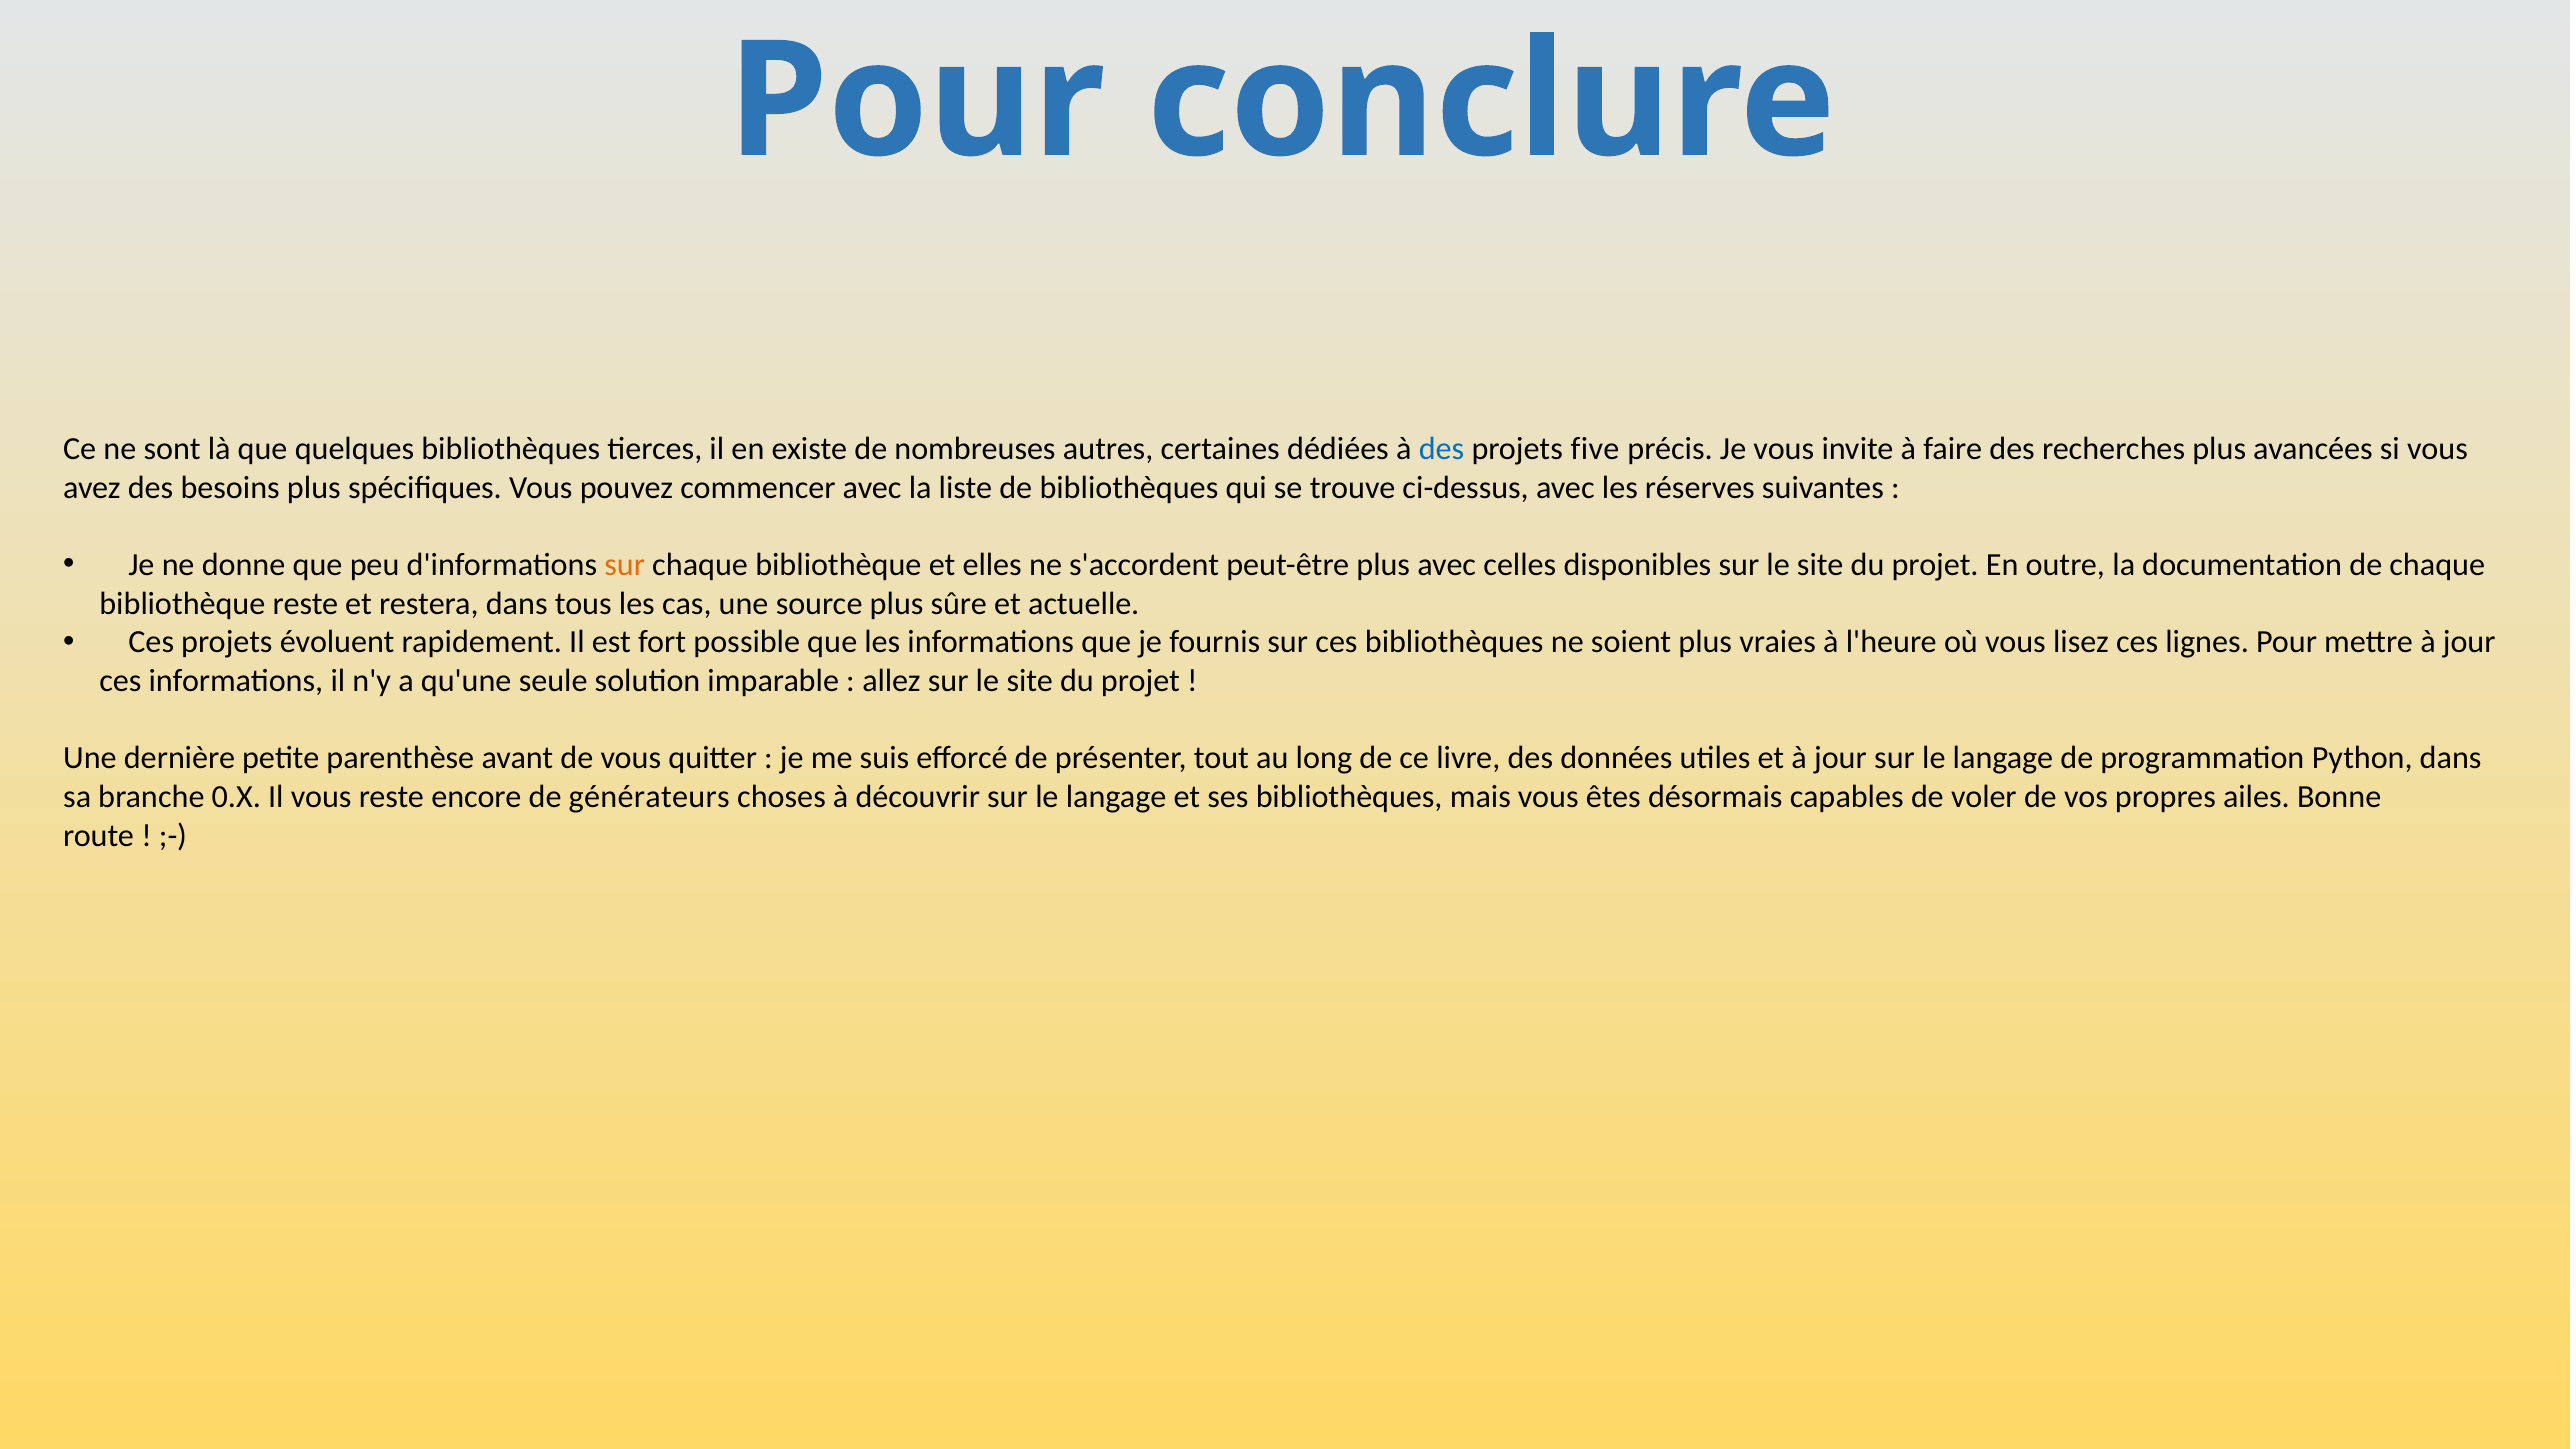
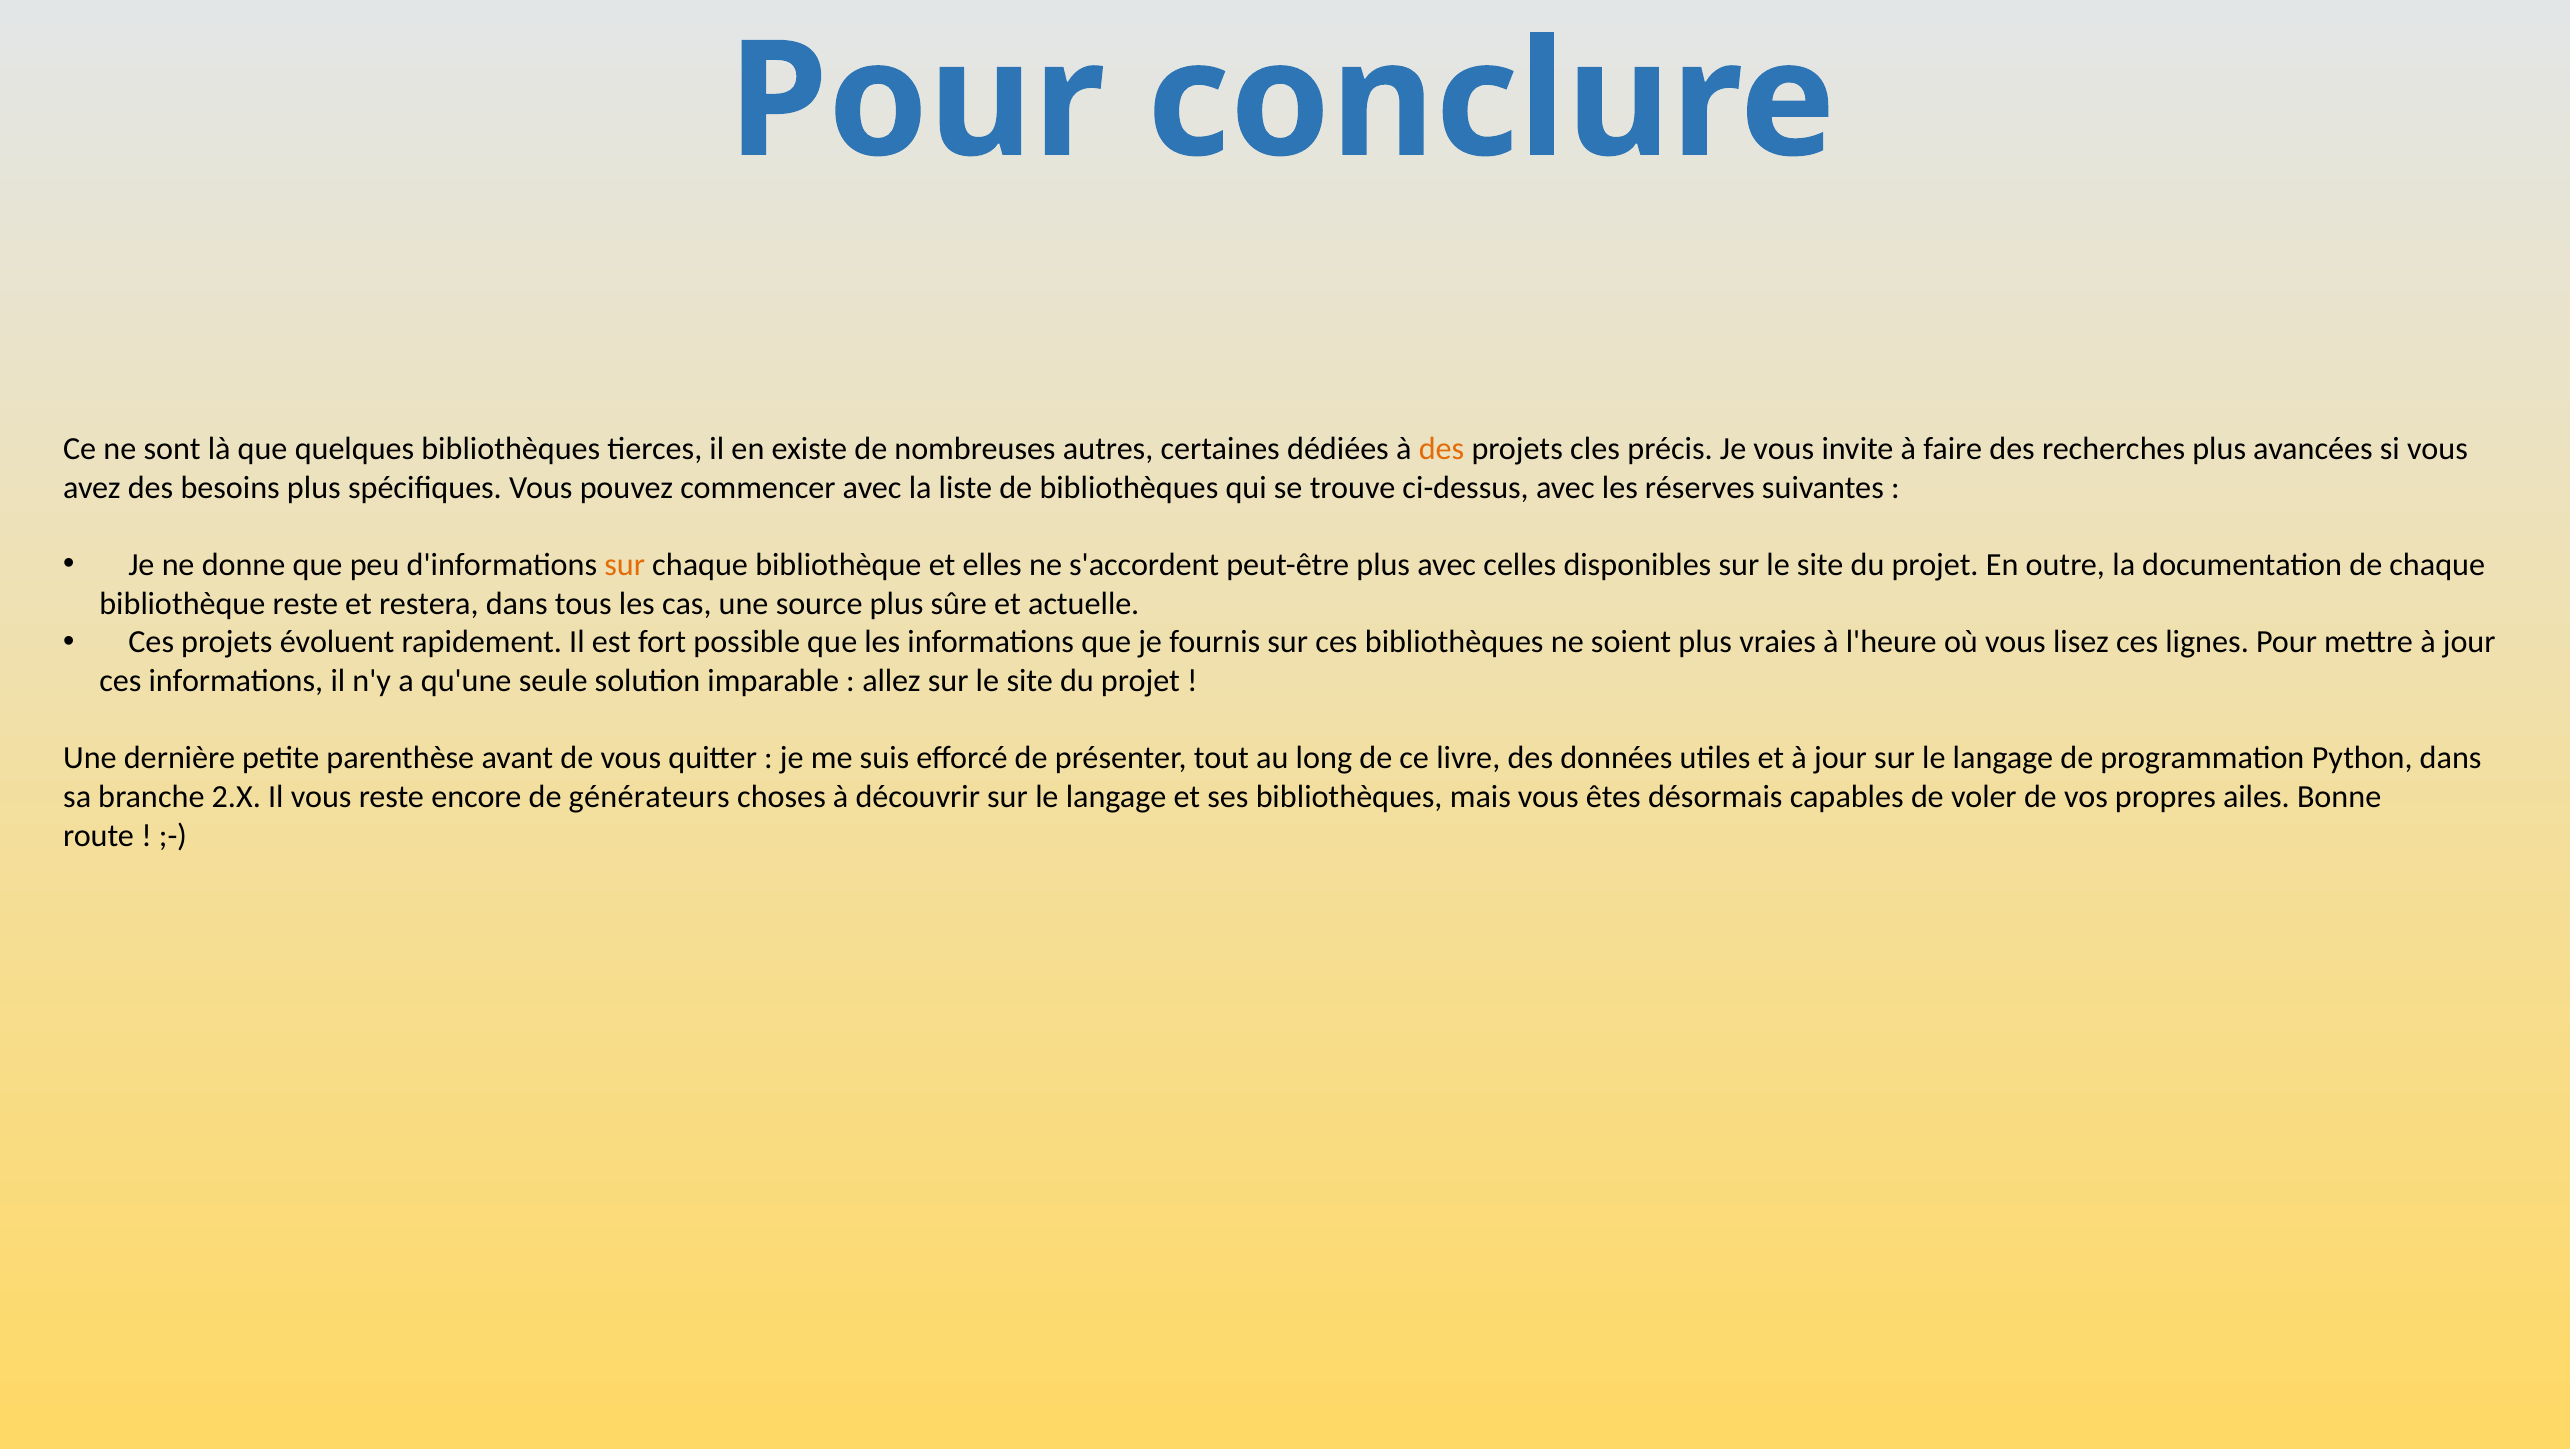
des at (1442, 449) colour: blue -> orange
five: five -> cles
0.X: 0.X -> 2.X
